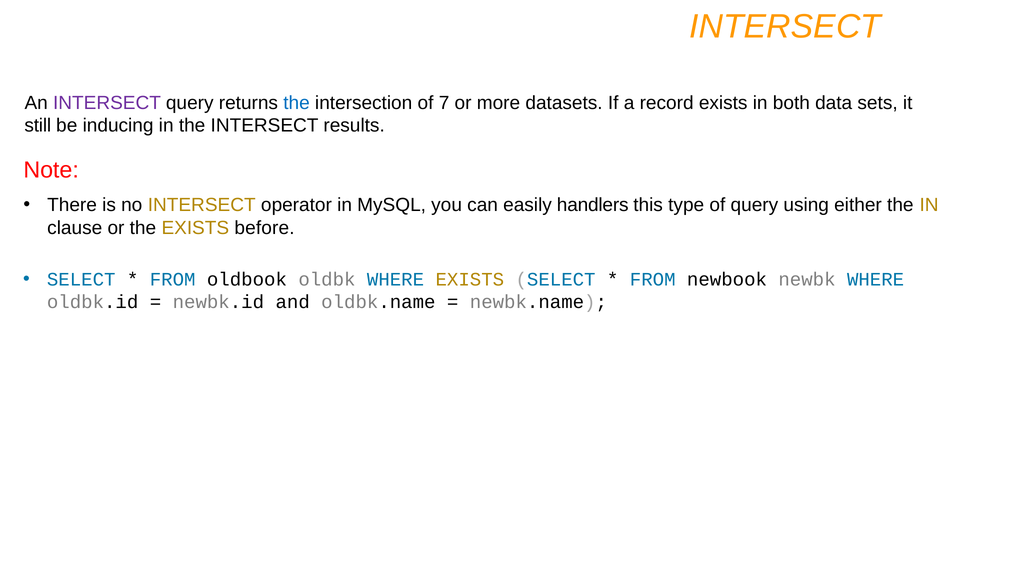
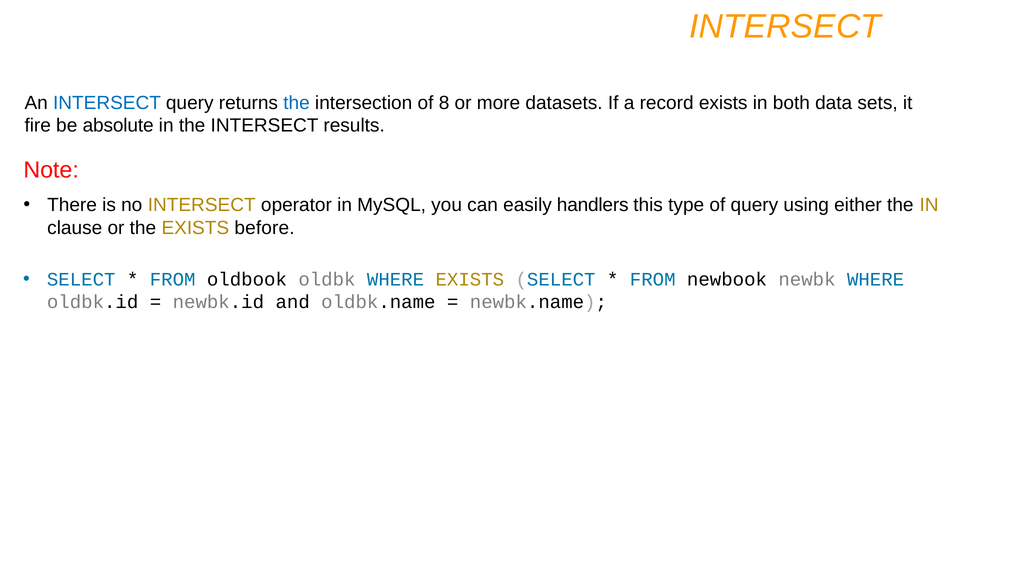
INTERSECT at (107, 103) colour: purple -> blue
7: 7 -> 8
still: still -> fire
inducing: inducing -> absolute
